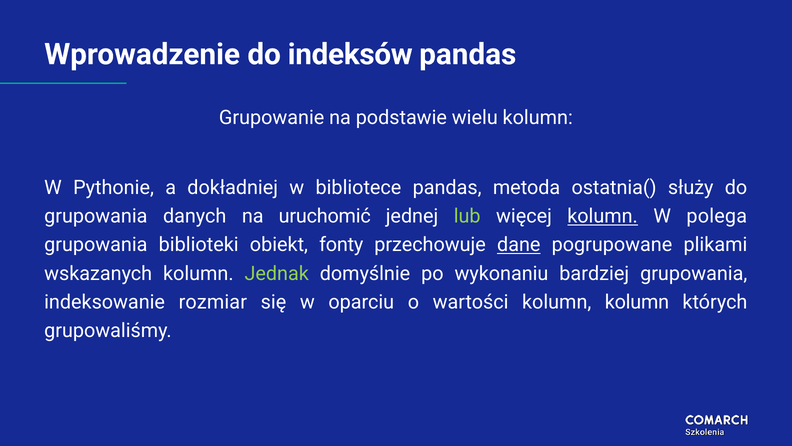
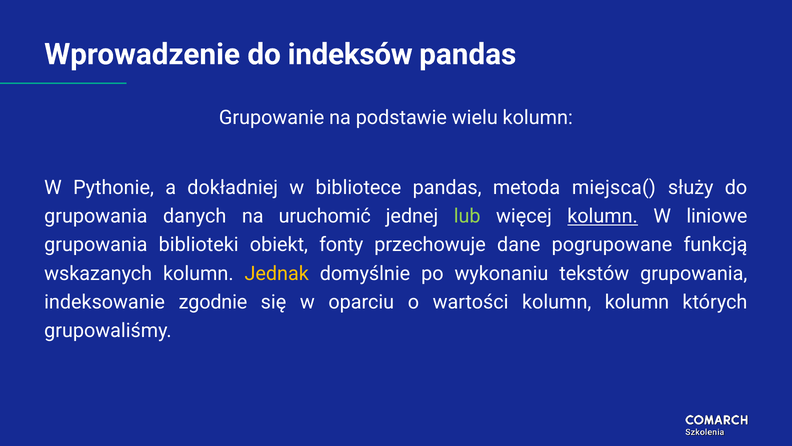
ostatnia(: ostatnia( -> miejsca(
polega: polega -> liniowe
dane underline: present -> none
plikami: plikami -> funkcją
Jednak colour: light green -> yellow
bardziej: bardziej -> tekstów
rozmiar: rozmiar -> zgodnie
